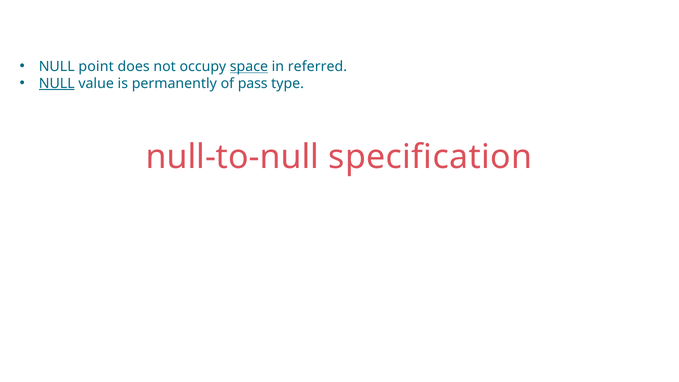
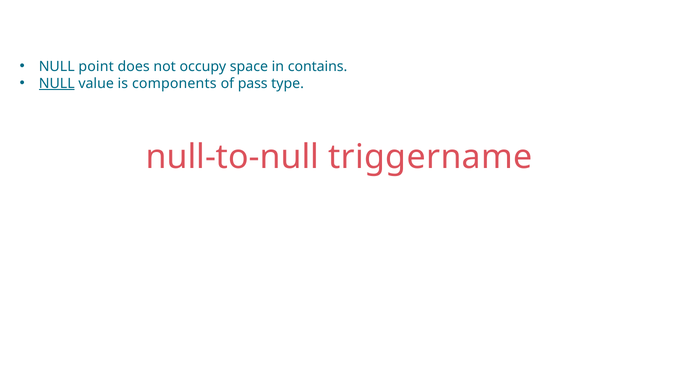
space underline: present -> none
referred: referred -> contains
permanently: permanently -> components
specification: specification -> triggername
